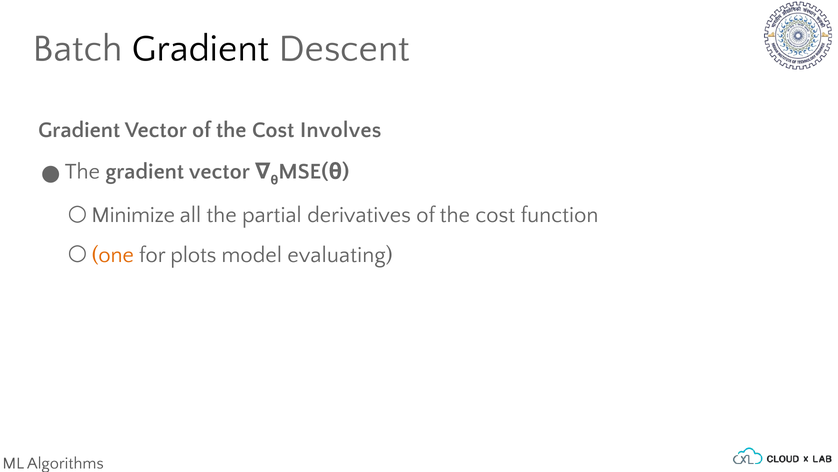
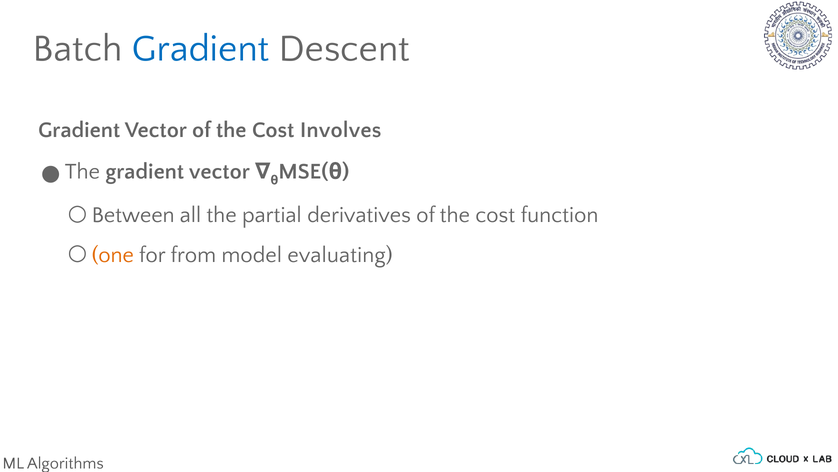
Gradient at (201, 48) colour: black -> blue
Minimize: Minimize -> Between
plots: plots -> from
